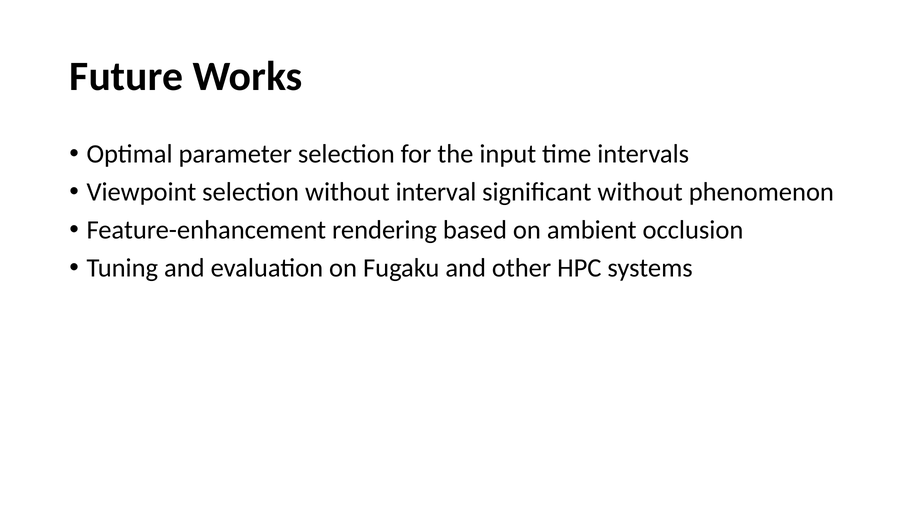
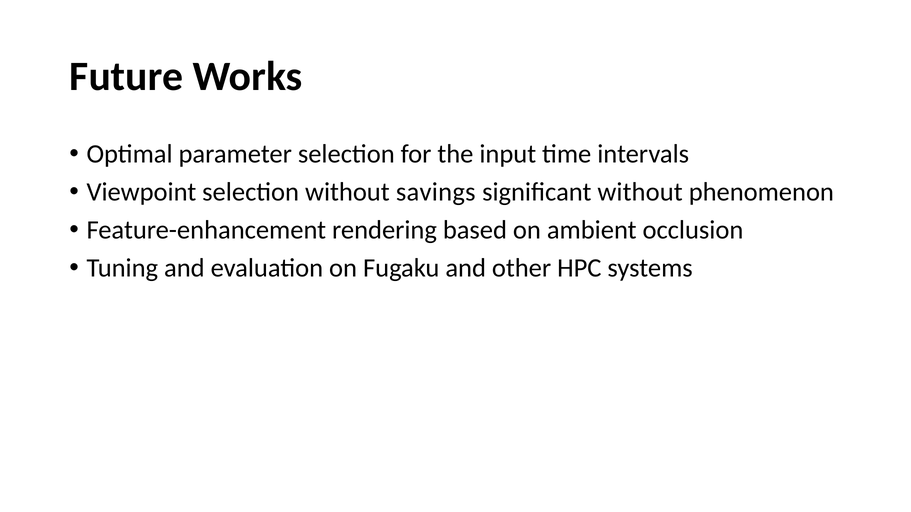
interval: interval -> savings
